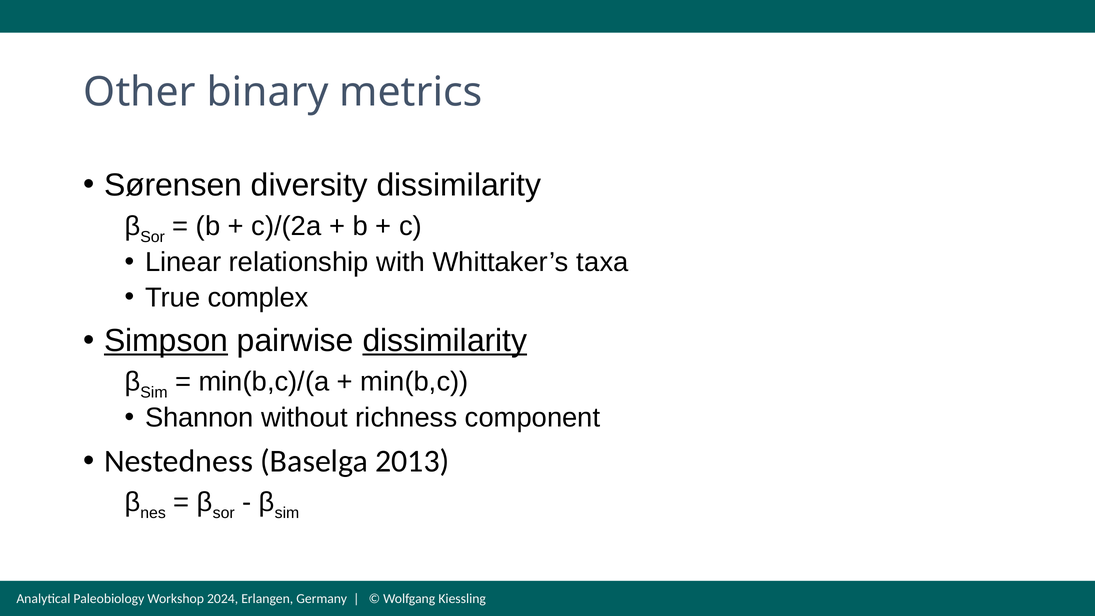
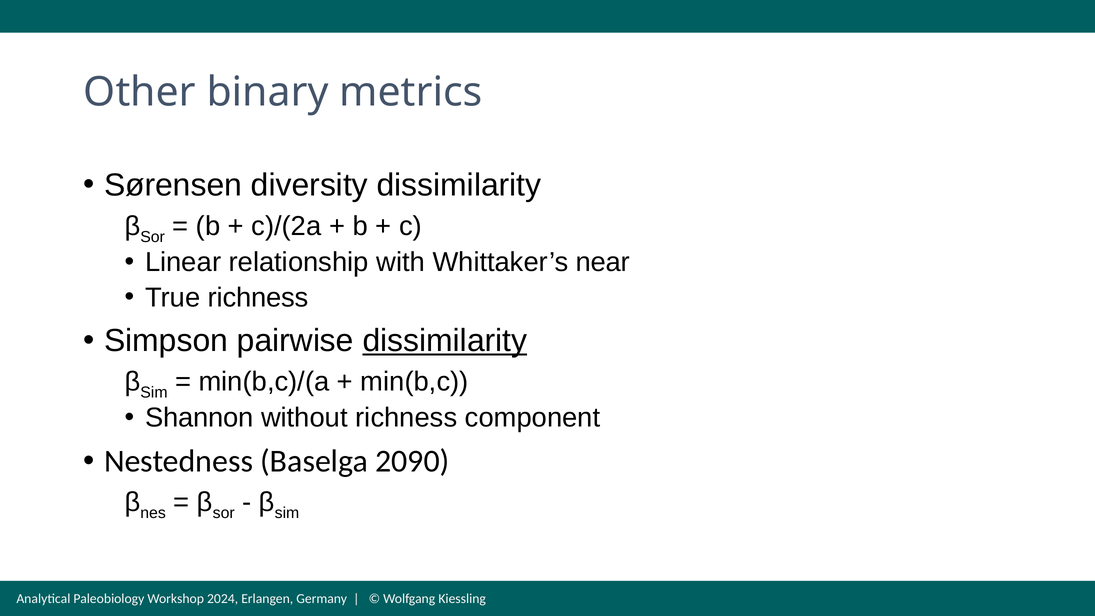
taxa: taxa -> near
True complex: complex -> richness
Simpson underline: present -> none
2013: 2013 -> 2090
